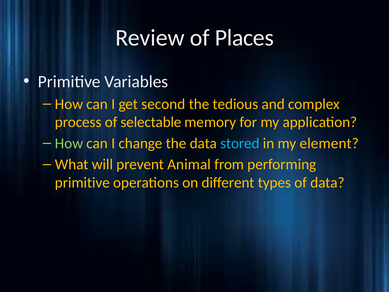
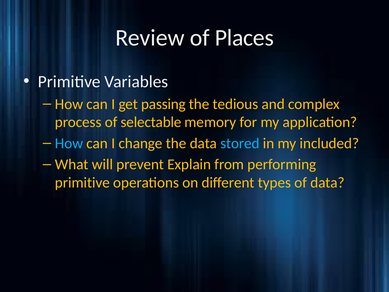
second: second -> passing
How at (69, 143) colour: light green -> light blue
element: element -> included
Animal: Animal -> Explain
